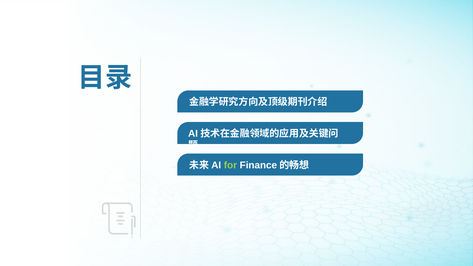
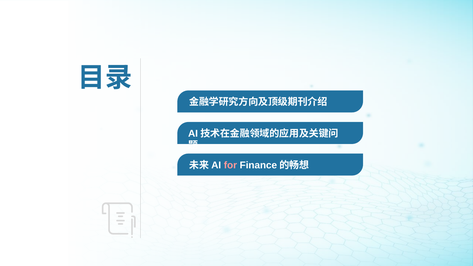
for colour: light green -> pink
